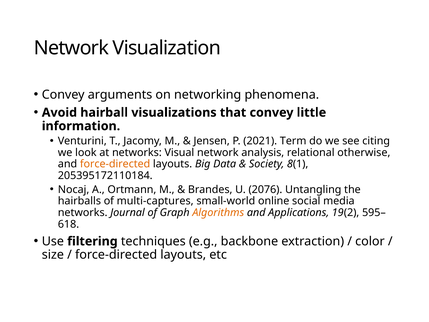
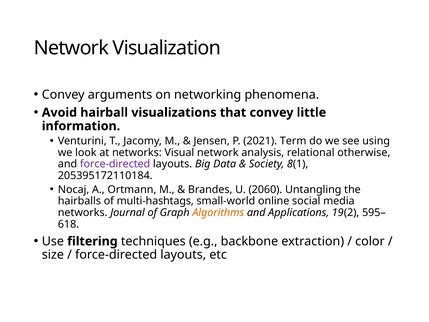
citing: citing -> using
force-directed at (115, 164) colour: orange -> purple
2076: 2076 -> 2060
multi-captures: multi-captures -> multi-hashtags
